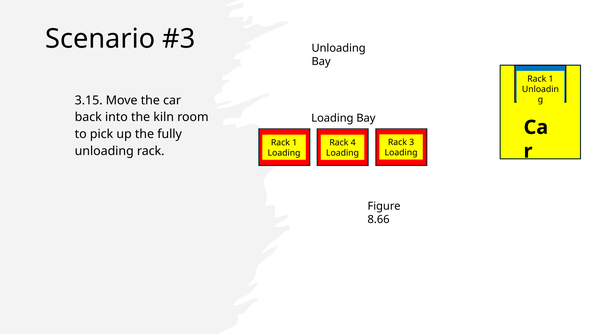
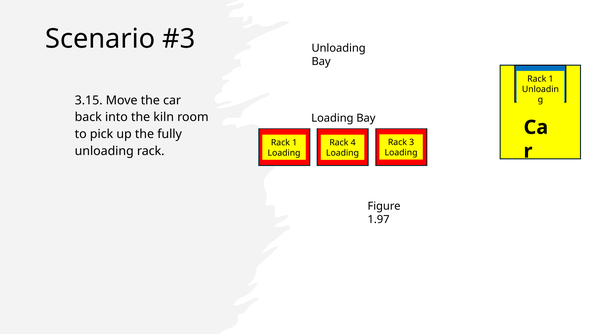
8.66: 8.66 -> 1.97
